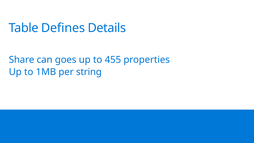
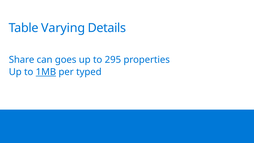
Defines: Defines -> Varying
455: 455 -> 295
1MB underline: none -> present
string: string -> typed
